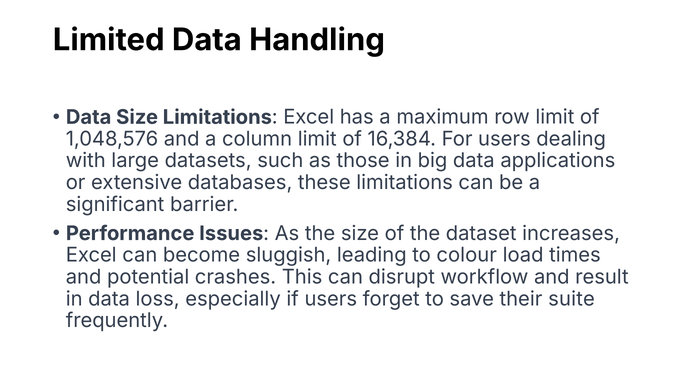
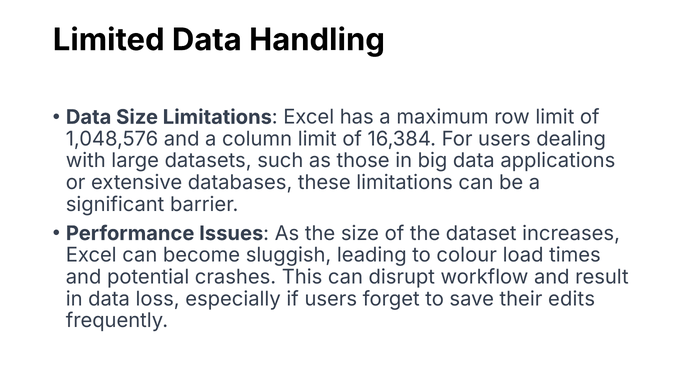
suite: suite -> edits
